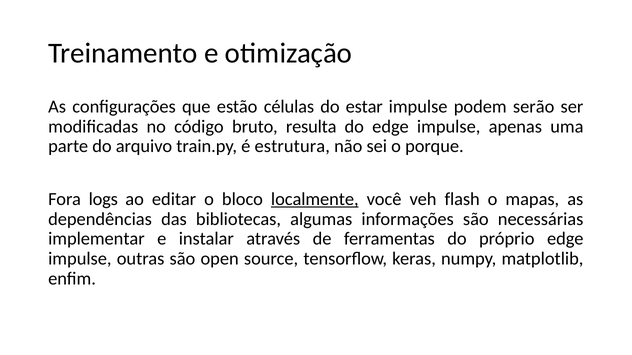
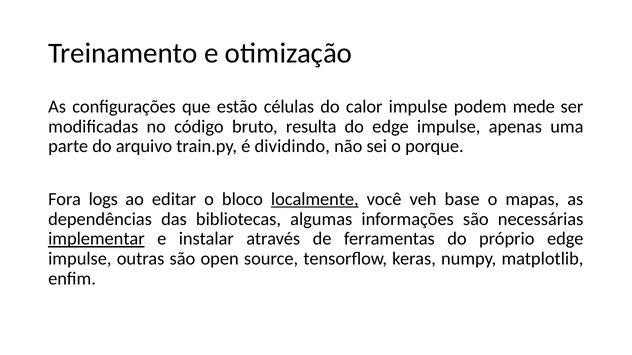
estar: estar -> calor
serão: serão -> mede
estrutura: estrutura -> dividindo
flash: flash -> base
implementar underline: none -> present
